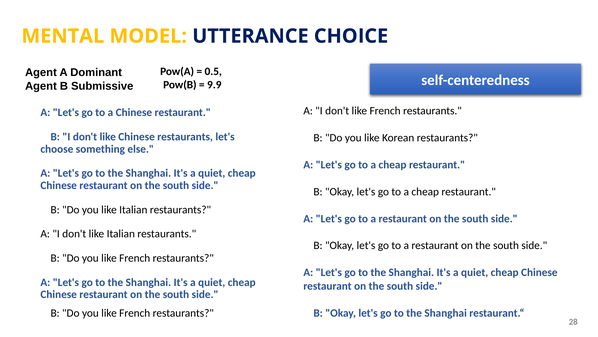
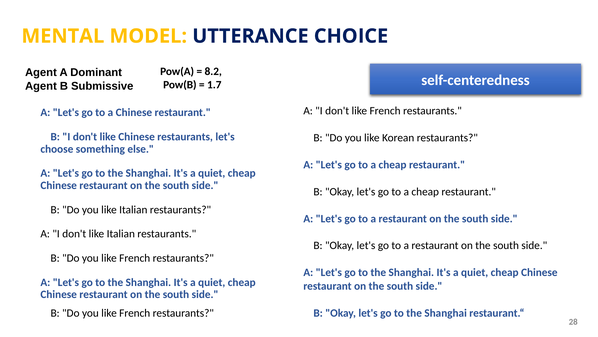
0.5: 0.5 -> 8.2
9.9: 9.9 -> 1.7
